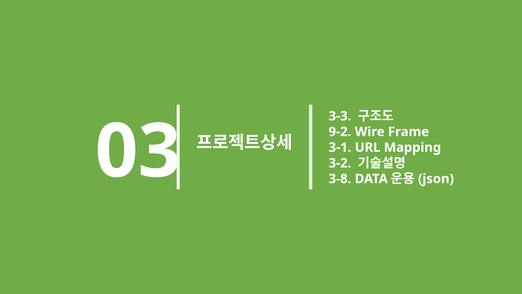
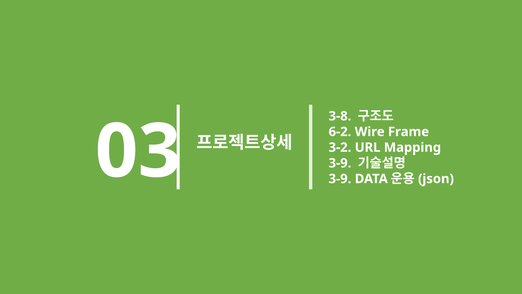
3-3: 3-3 -> 3-8
9-2: 9-2 -> 6-2
3-1: 3-1 -> 3-2
3-2 at (340, 163): 3-2 -> 3-9
3-8 at (340, 179): 3-8 -> 3-9
